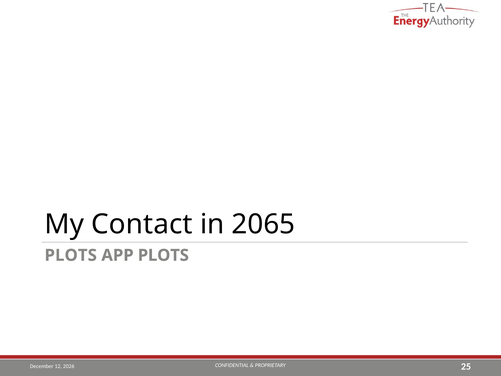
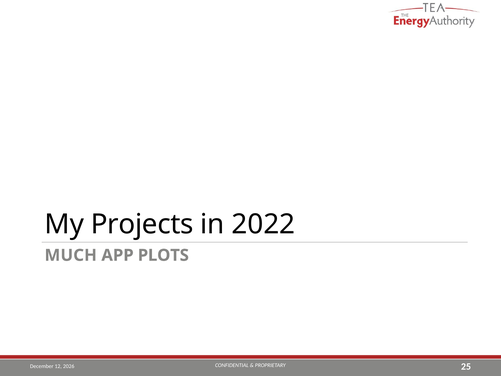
Contact: Contact -> Projects
2065: 2065 -> 2022
PLOTS at (71, 255): PLOTS -> MUCH
